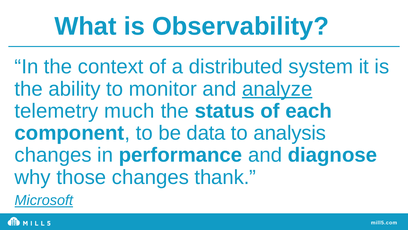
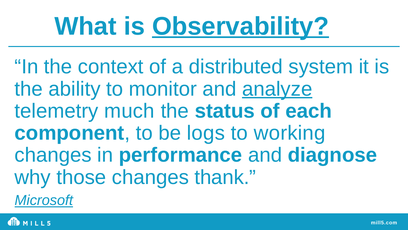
Observability underline: none -> present
data: data -> logs
analysis: analysis -> working
